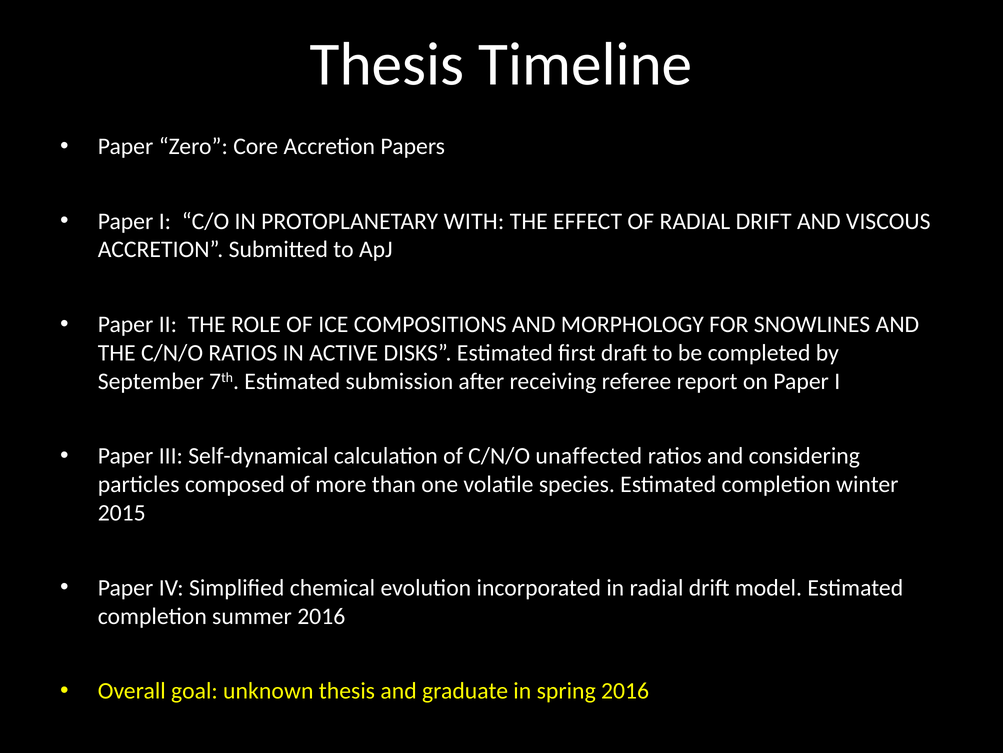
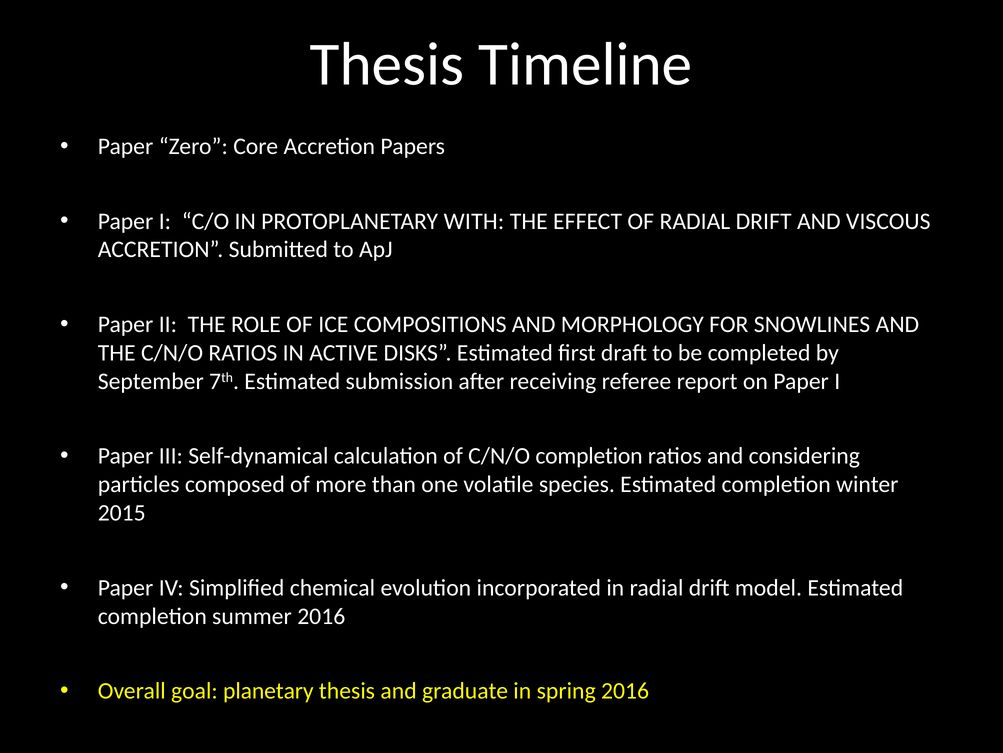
C/N/O unaffected: unaffected -> completion
unknown: unknown -> planetary
